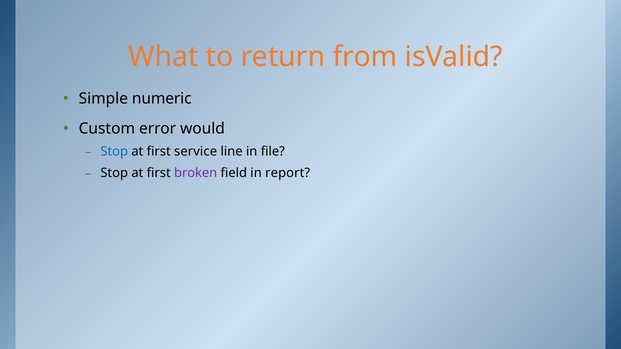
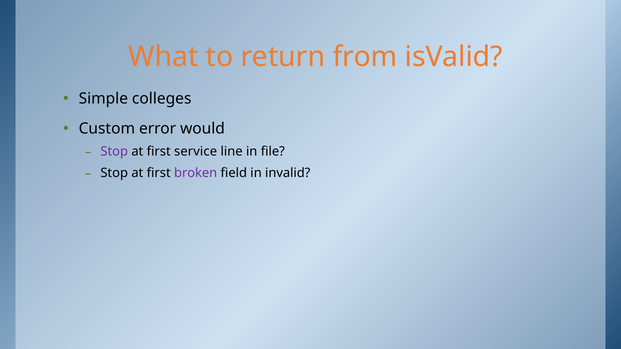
numeric: numeric -> colleges
Stop at (114, 152) colour: blue -> purple
report: report -> invalid
